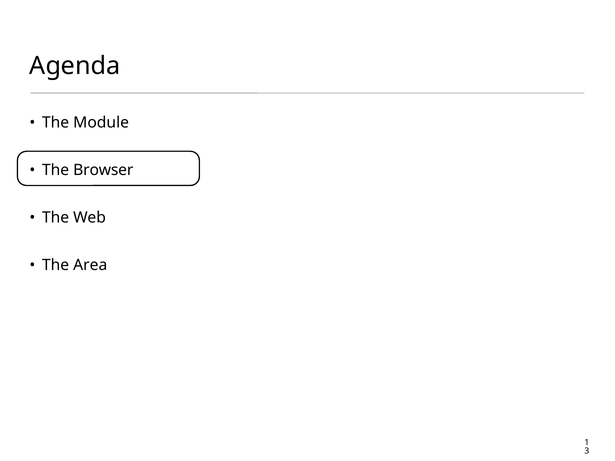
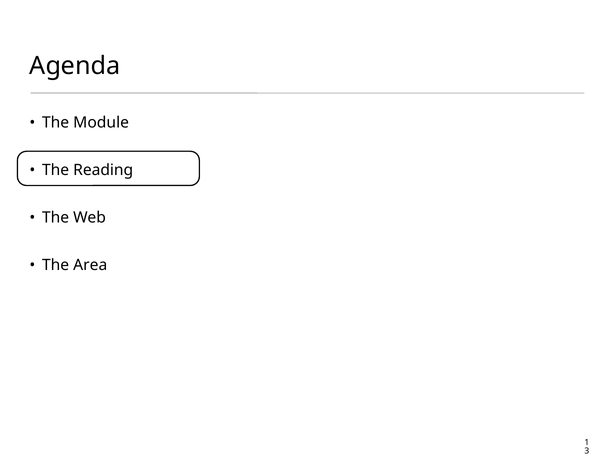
Browser: Browser -> Reading
